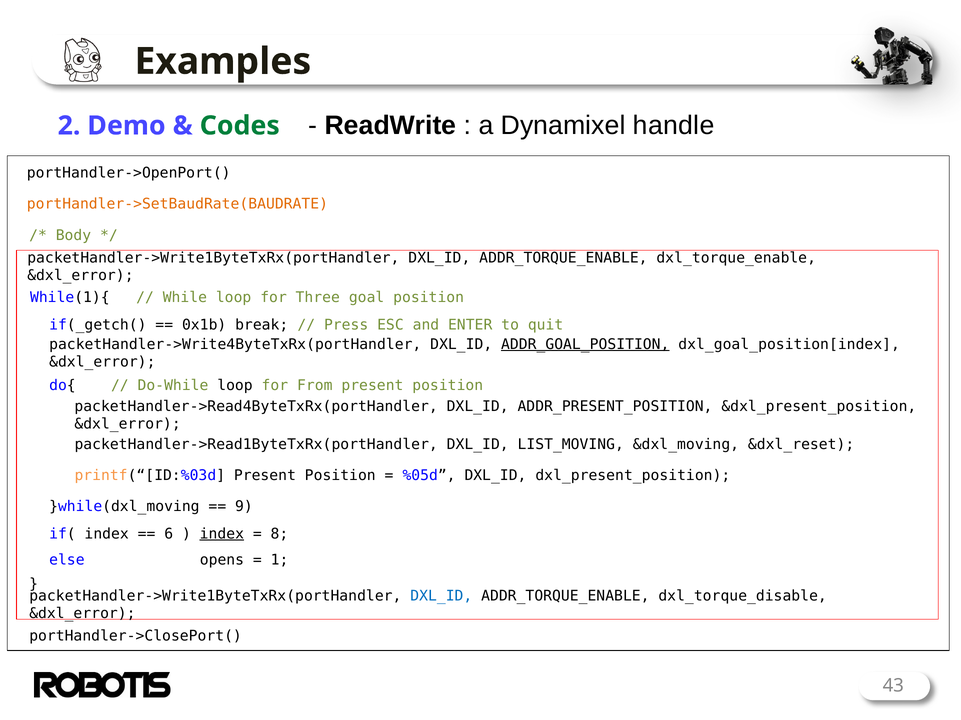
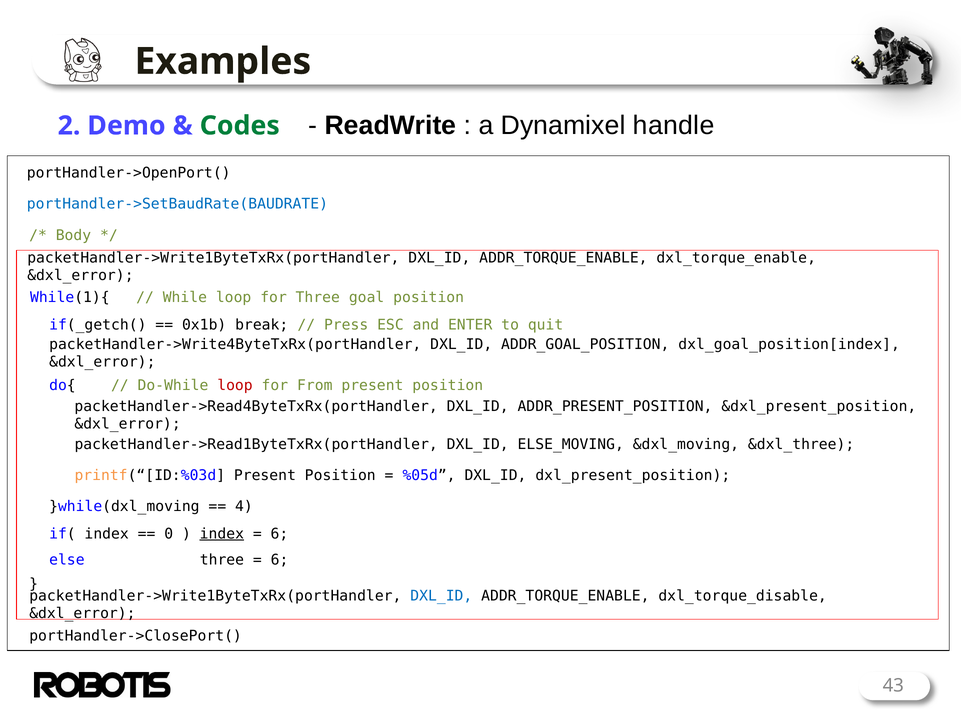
portHandler->SetBaudRate(BAUDRATE colour: orange -> blue
ADDR_GOAL_POSITION underline: present -> none
loop at (235, 386) colour: black -> red
LIST_MOVING: LIST_MOVING -> ELSE_MOVING
&dxl_reset: &dxl_reset -> &dxl_three
9: 9 -> 4
6: 6 -> 0
8 at (279, 534): 8 -> 6
else opens: opens -> three
1 at (280, 561): 1 -> 6
